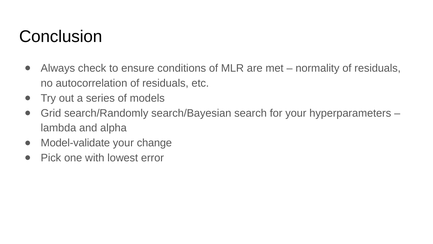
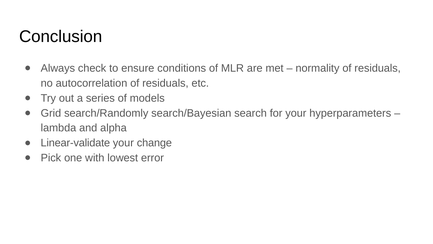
Model-validate: Model-validate -> Linear-validate
